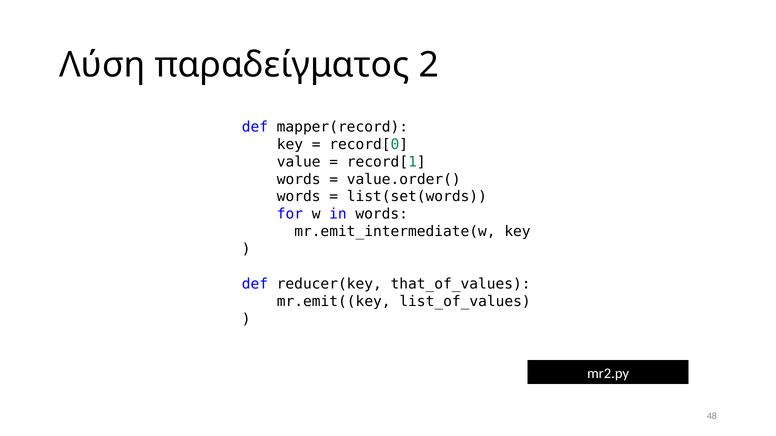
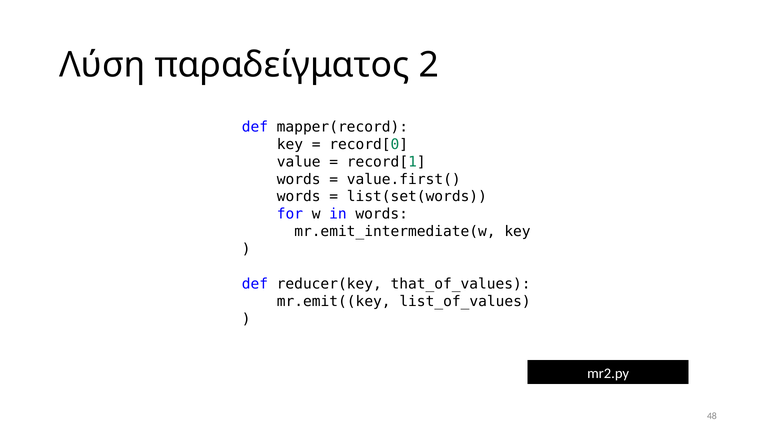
value.order(: value.order( -> value.first(
